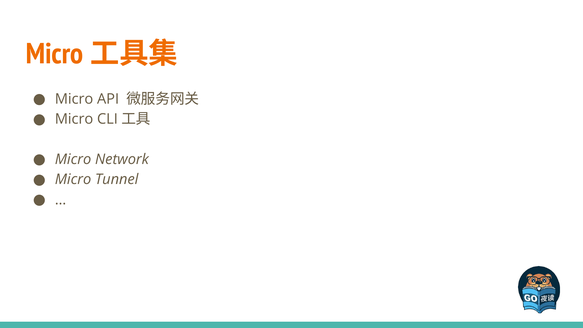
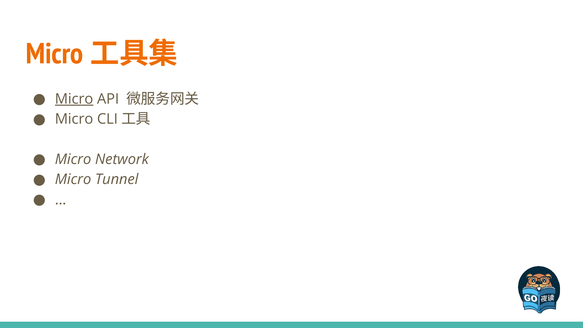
Micro at (74, 99) underline: none -> present
